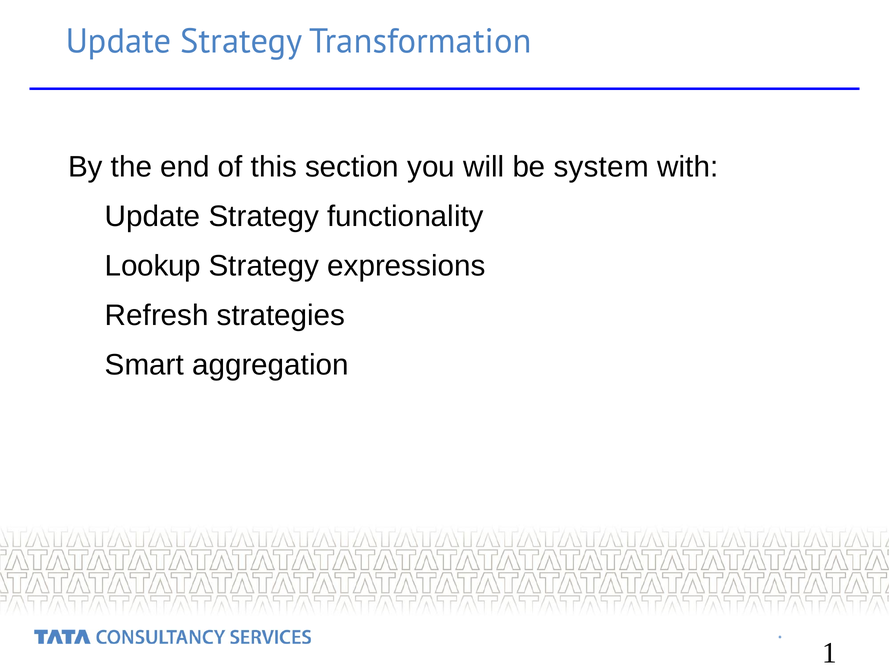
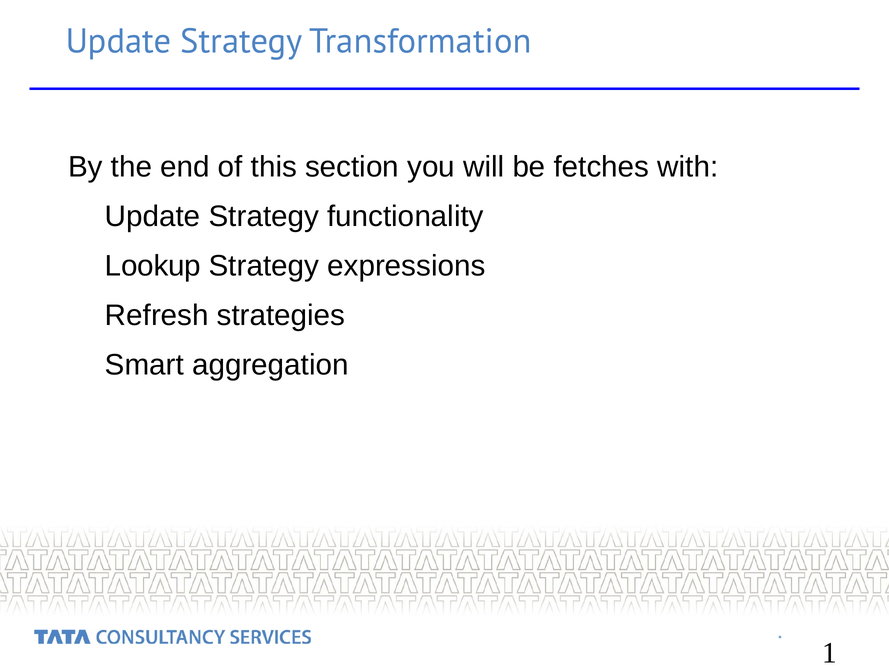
system: system -> fetches
